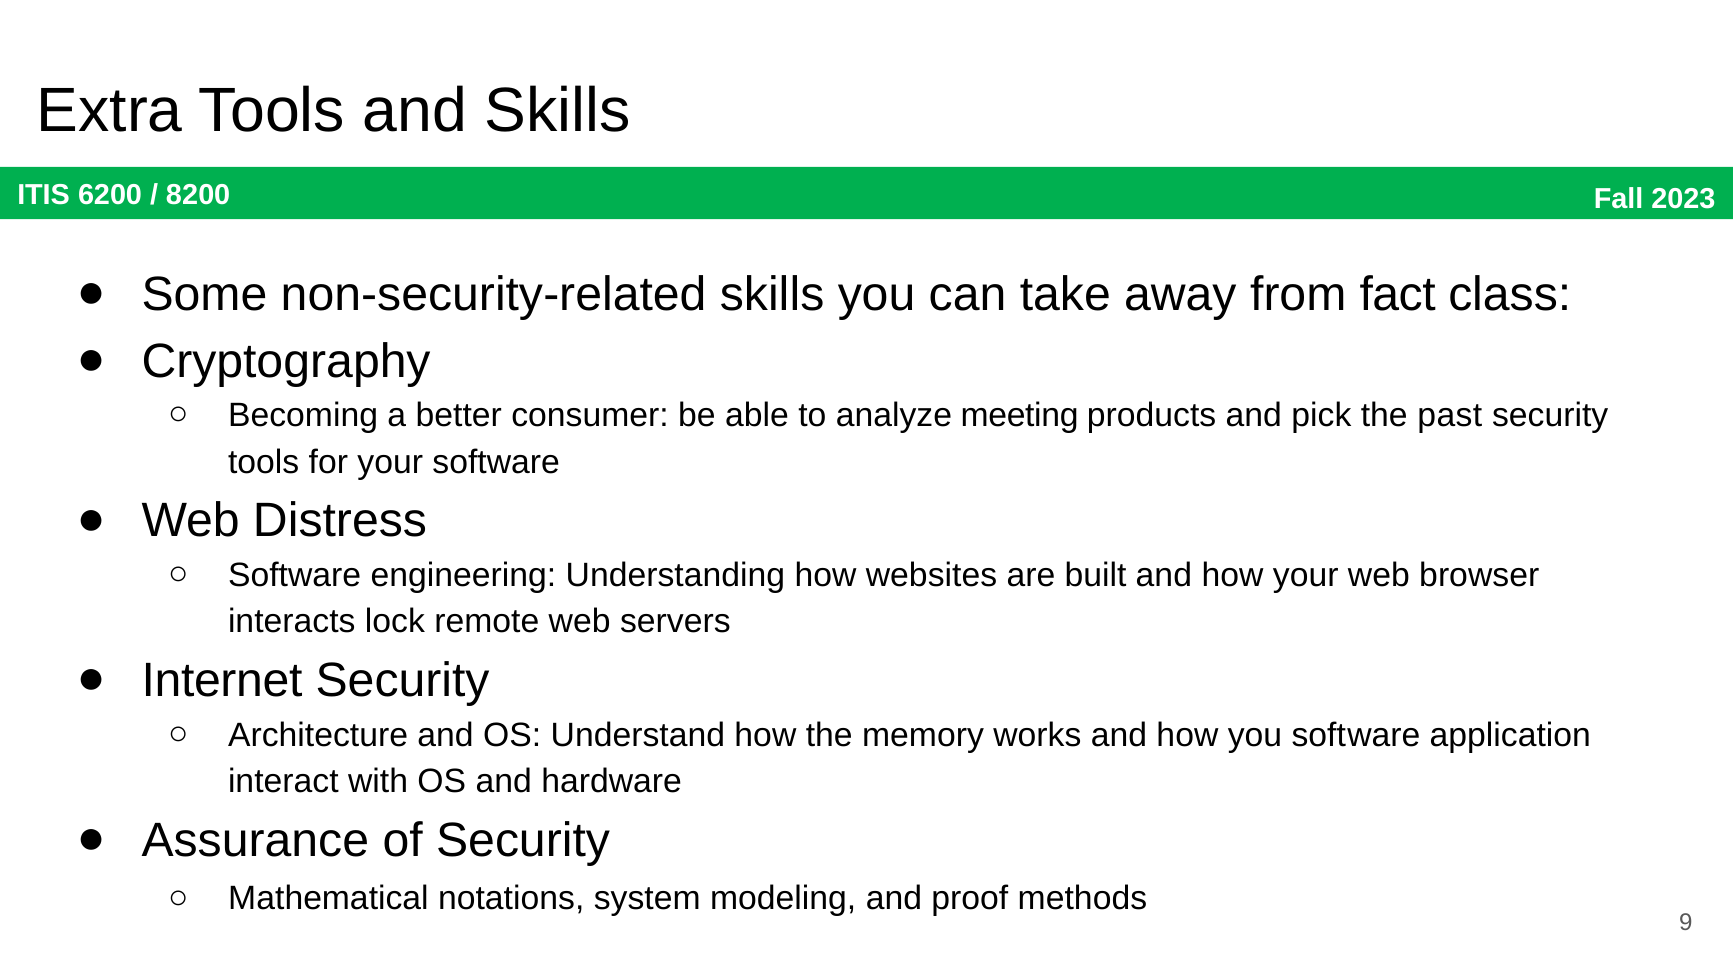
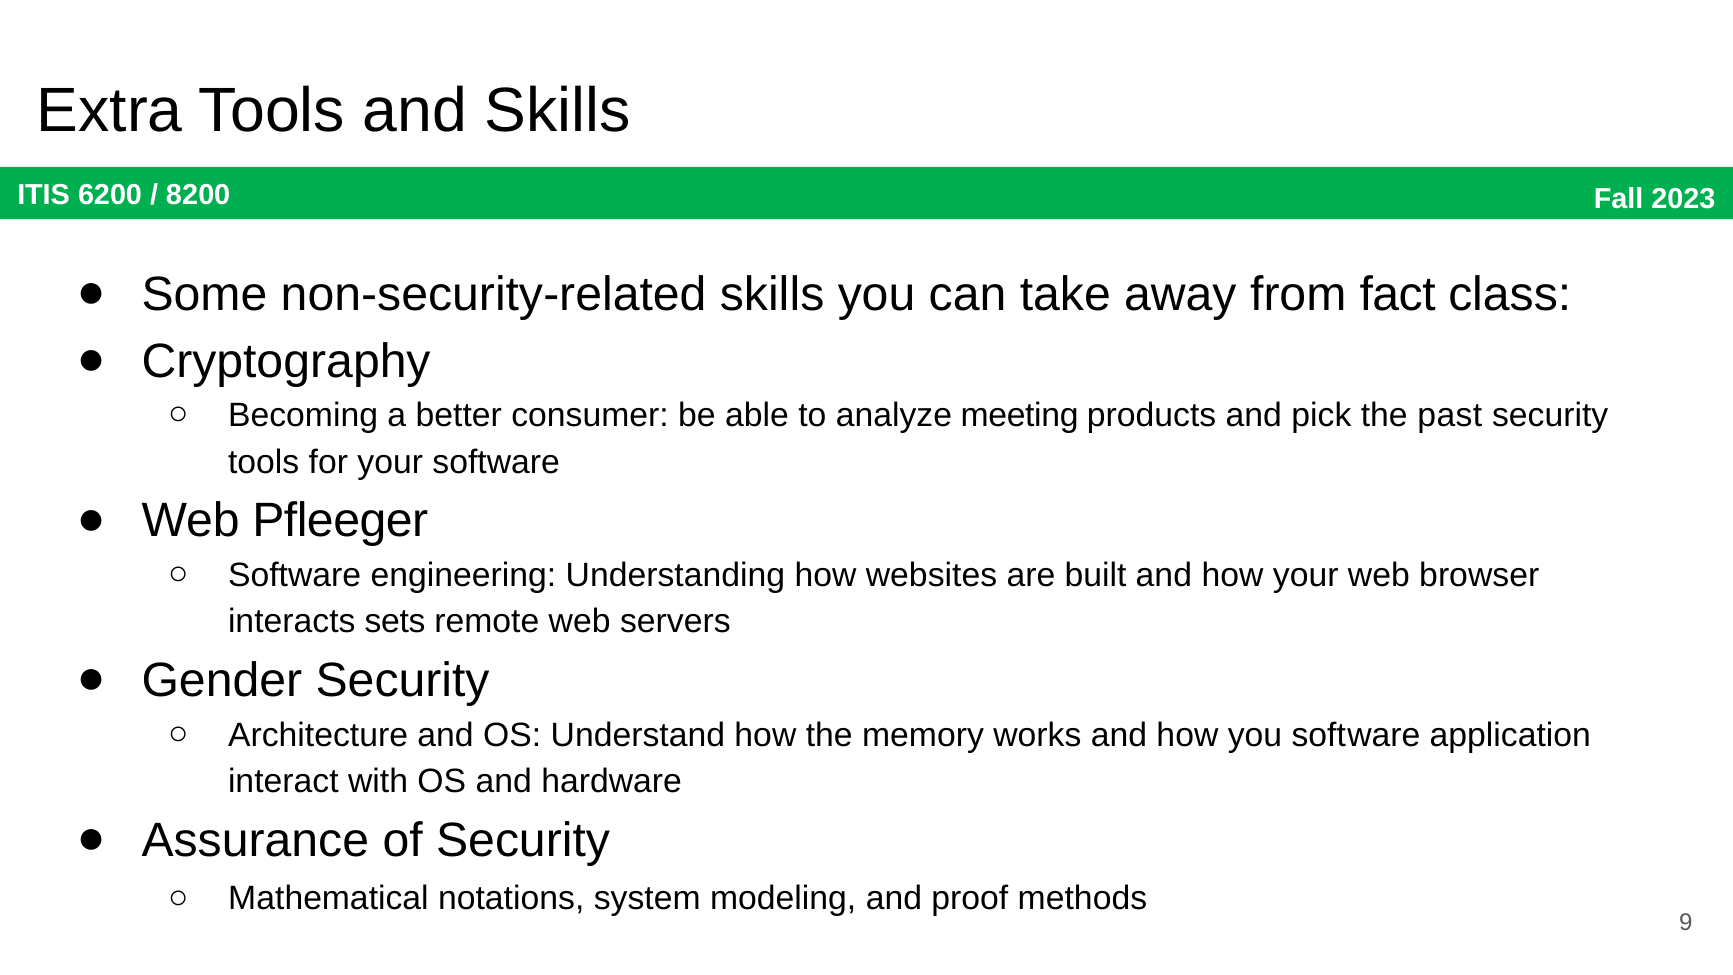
Distress: Distress -> Pfleeger
lock: lock -> sets
Internet: Internet -> Gender
